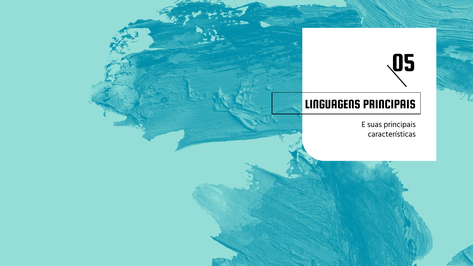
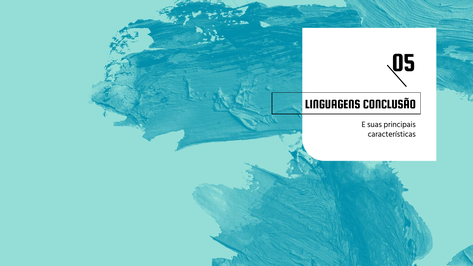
LINGUAGENS PRINCIPAIS: PRINCIPAIS -> CONCLUSÃO
